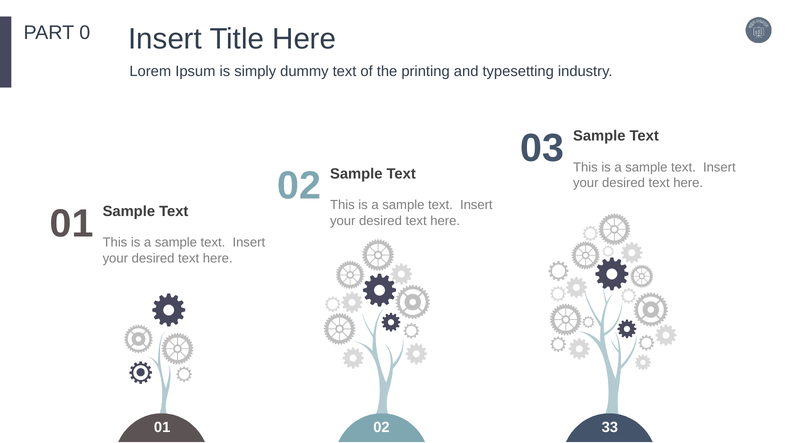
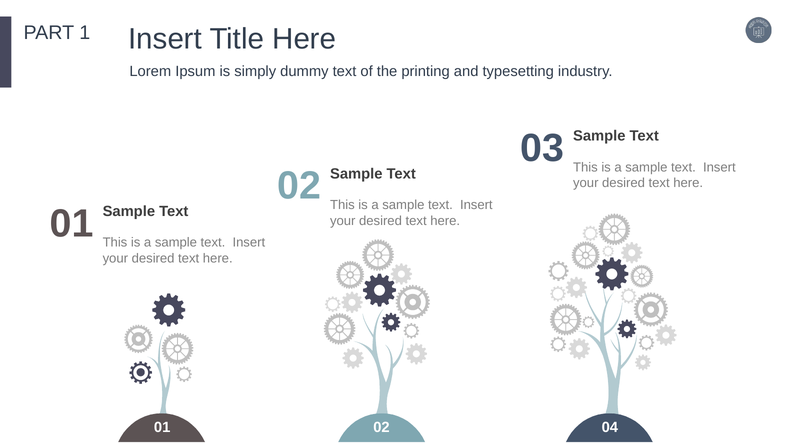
0: 0 -> 1
33: 33 -> 04
